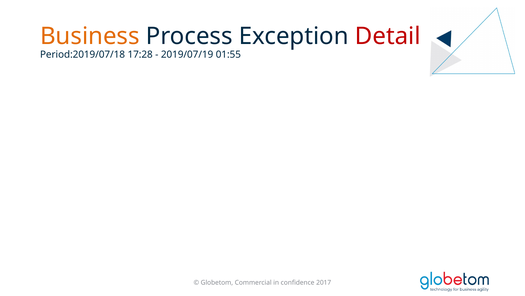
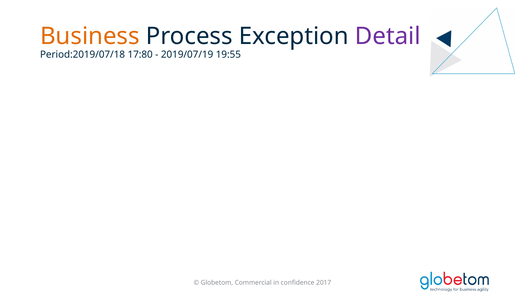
Detail colour: red -> purple
17:28: 17:28 -> 17:80
01:55: 01:55 -> 19:55
